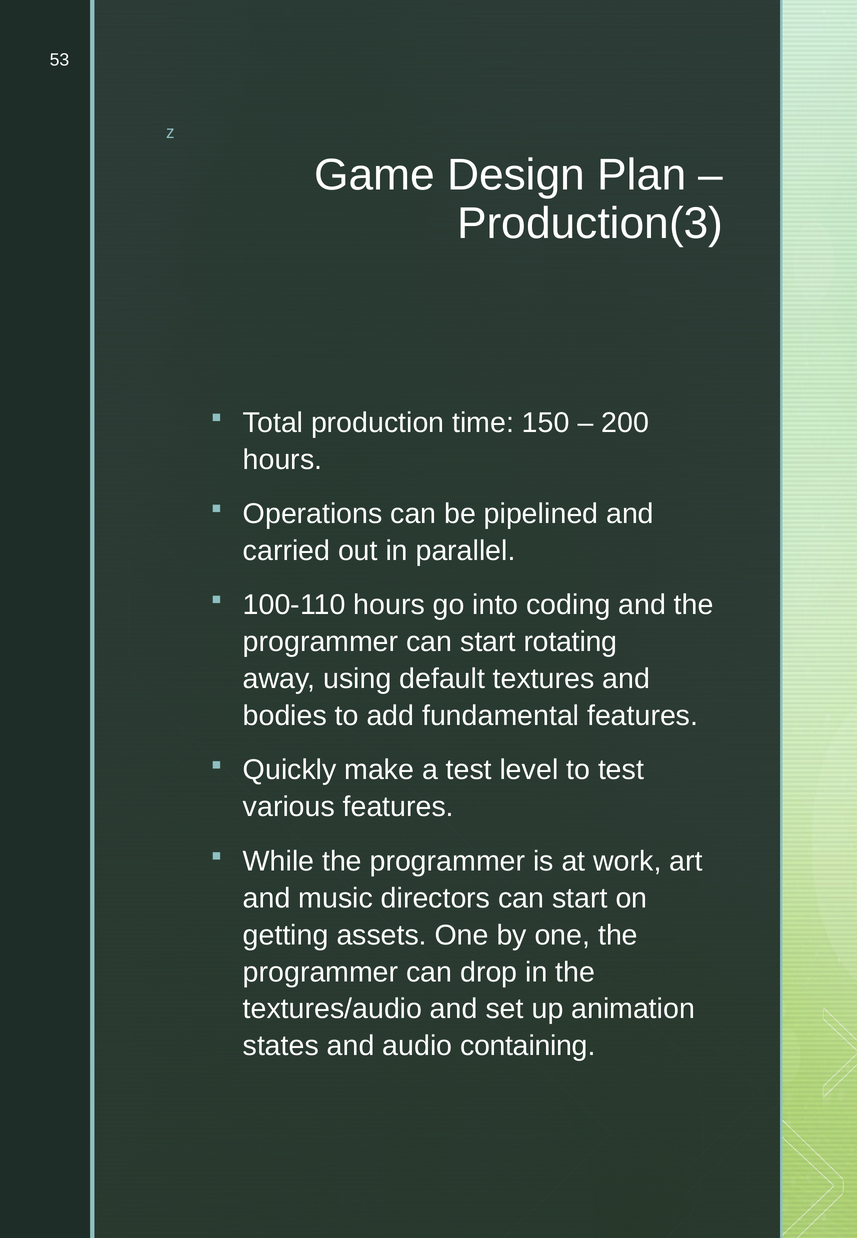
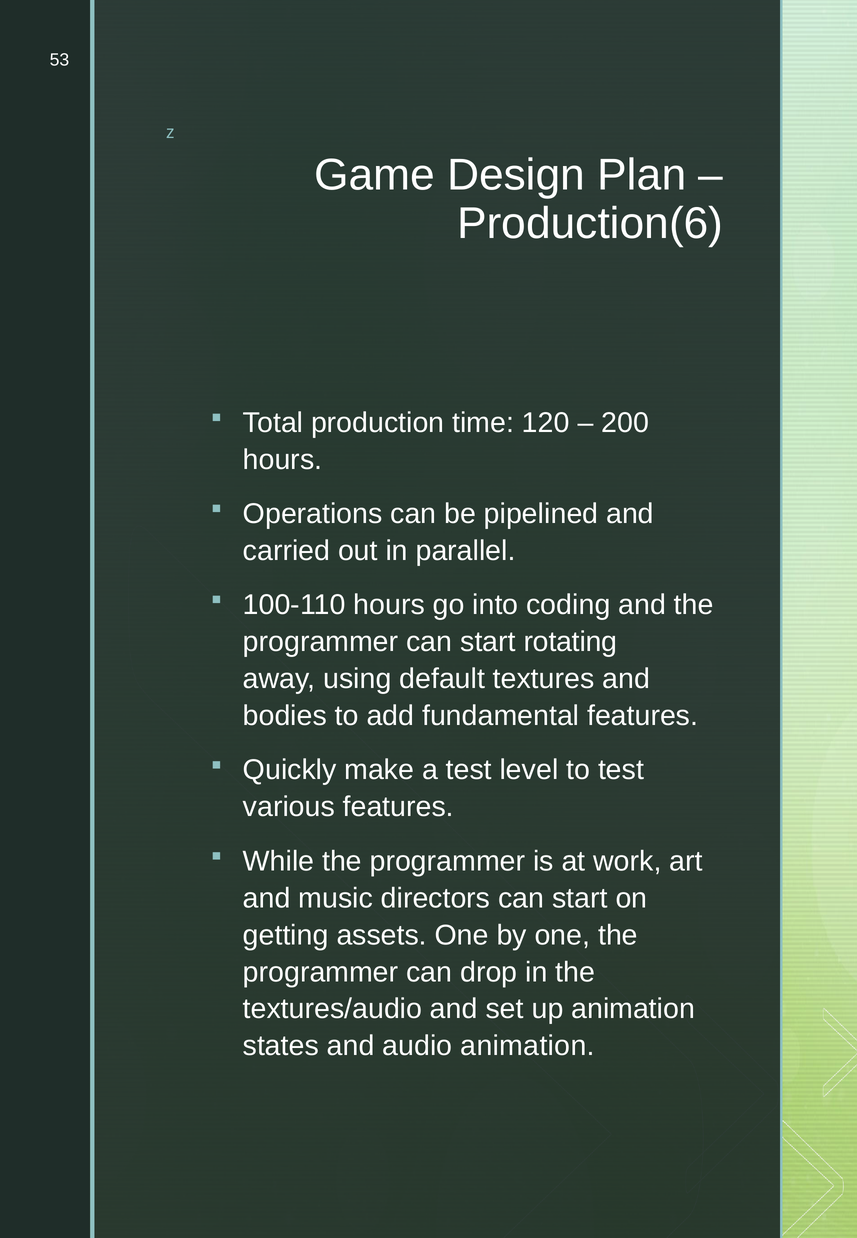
Production(3: Production(3 -> Production(6
150: 150 -> 120
audio containing: containing -> animation
